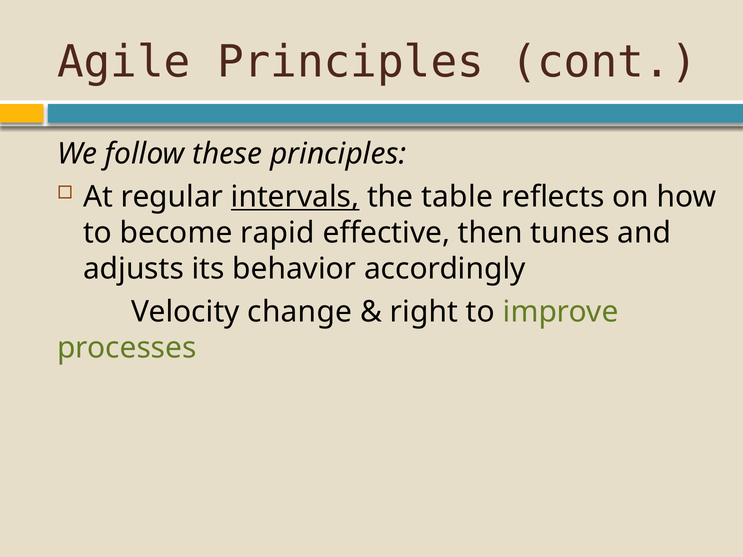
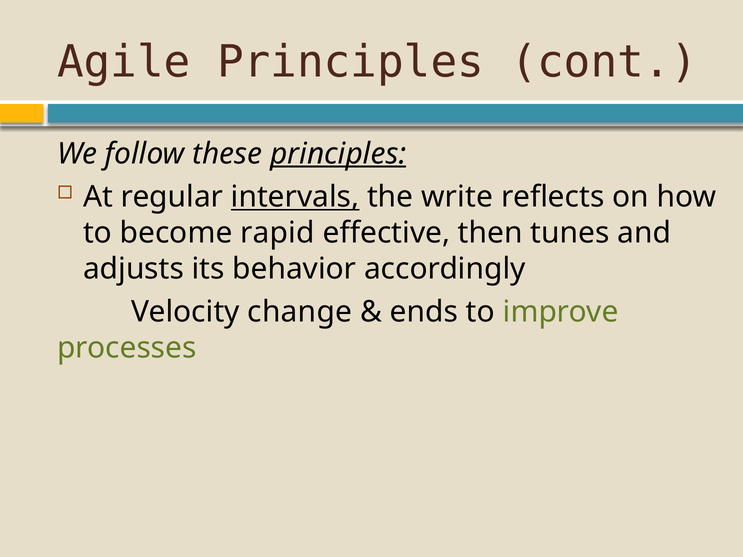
principles at (338, 154) underline: none -> present
table: table -> write
right: right -> ends
